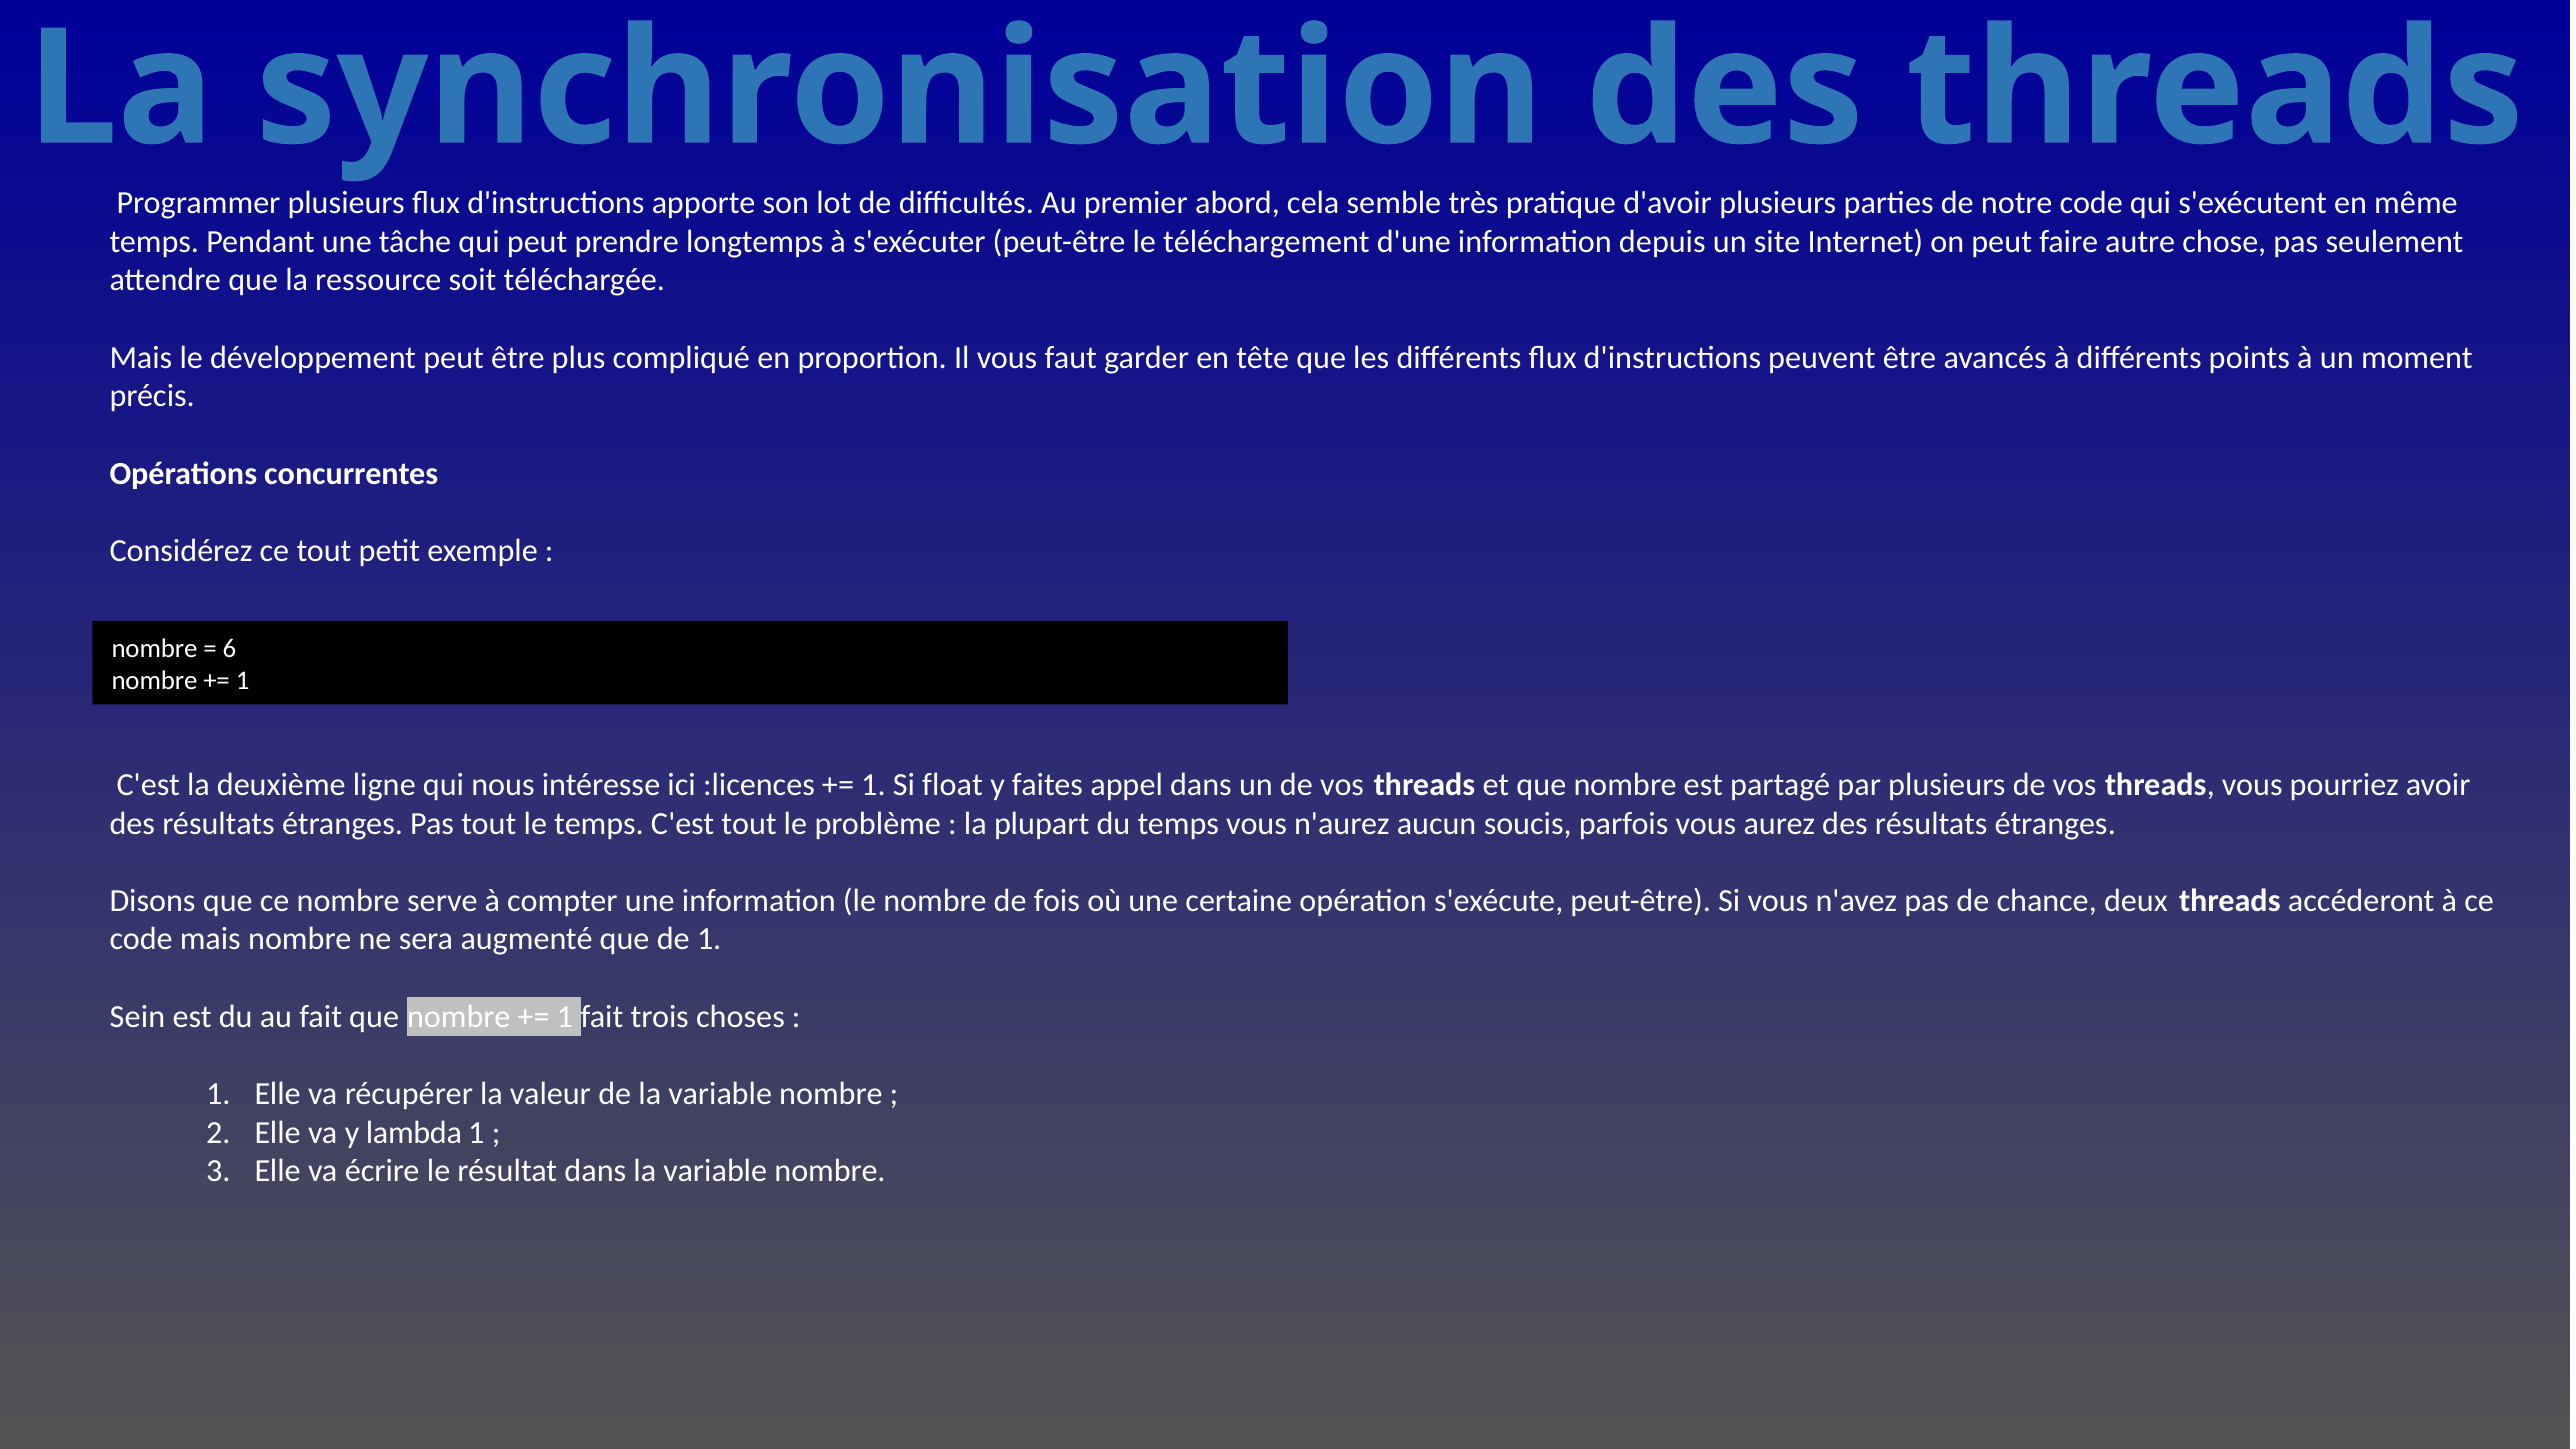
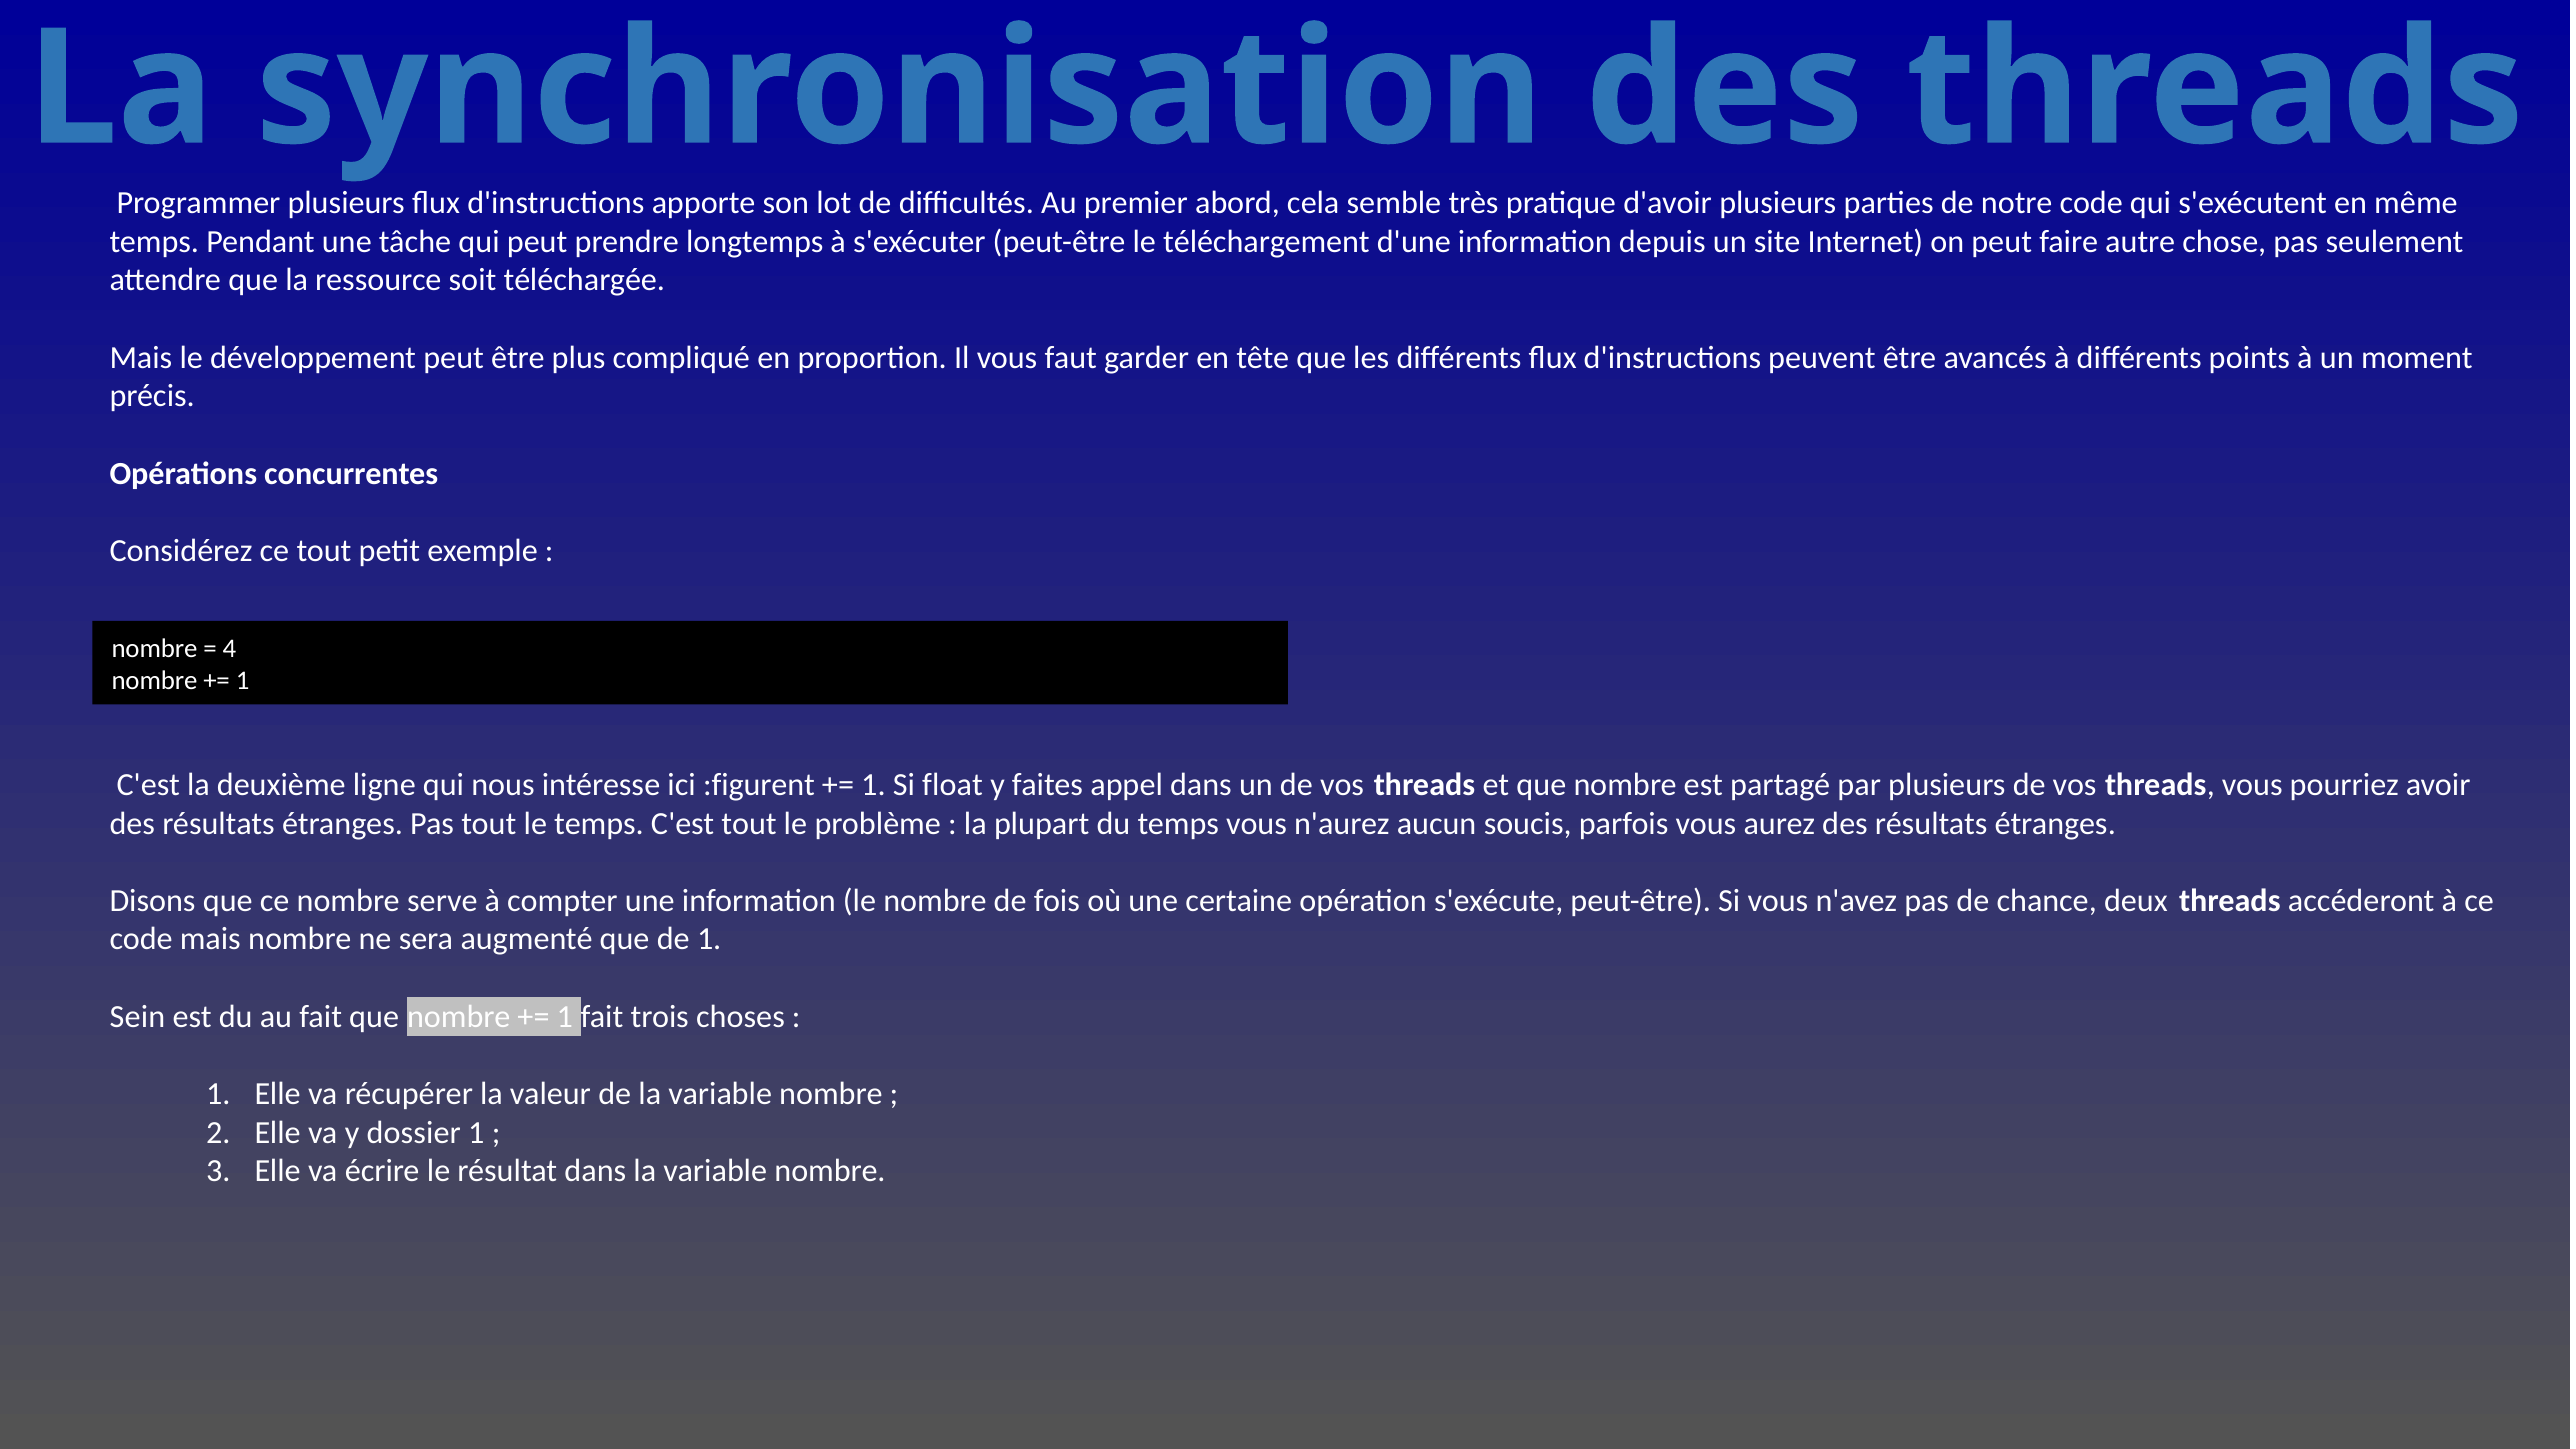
6: 6 -> 4
:licences: :licences -> :figurent
lambda: lambda -> dossier
